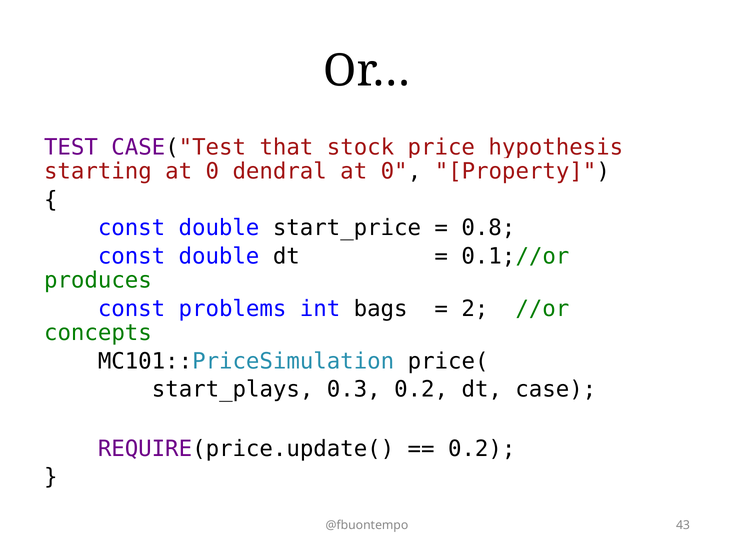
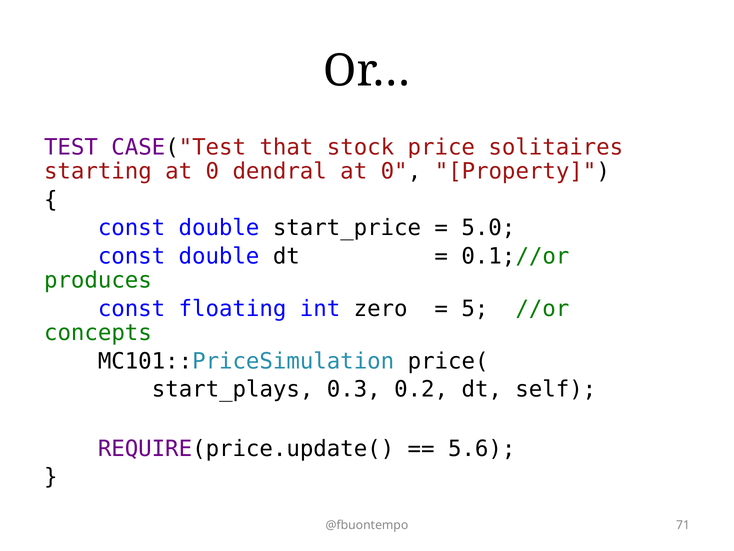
hypothesis: hypothesis -> solitaires
0.8: 0.8 -> 5.0
problems: problems -> floating
bags: bags -> zero
2: 2 -> 5
case: case -> self
0.2 at (482, 448): 0.2 -> 5.6
43: 43 -> 71
